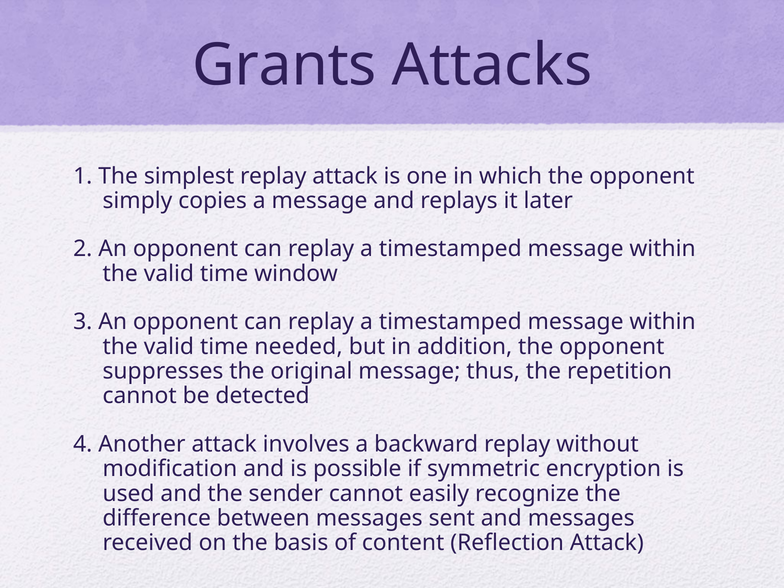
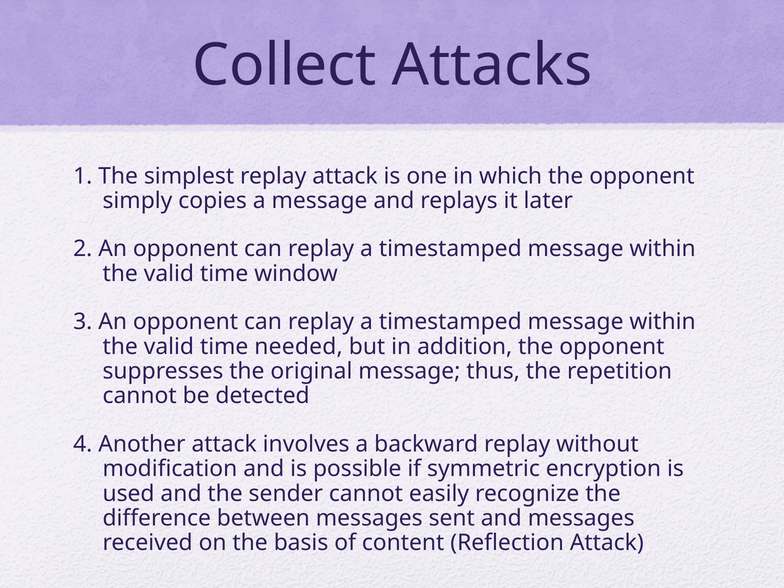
Grants: Grants -> Collect
